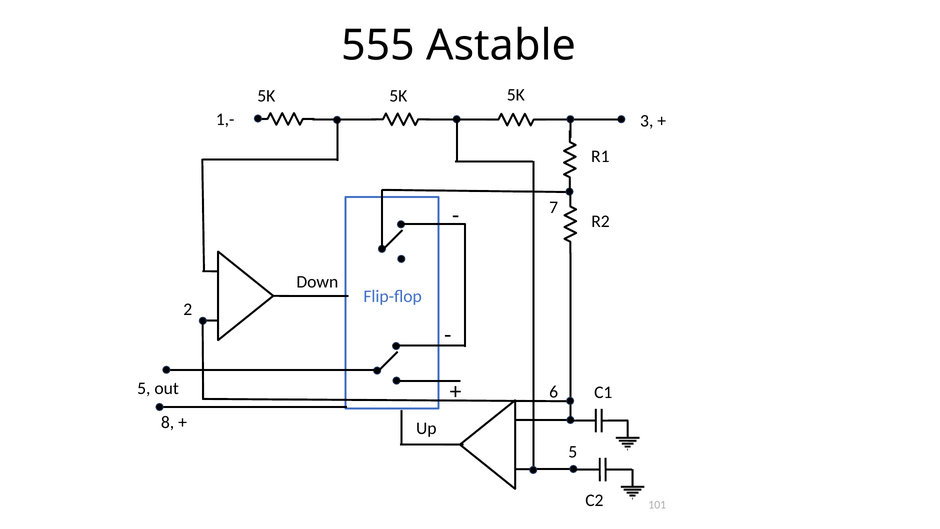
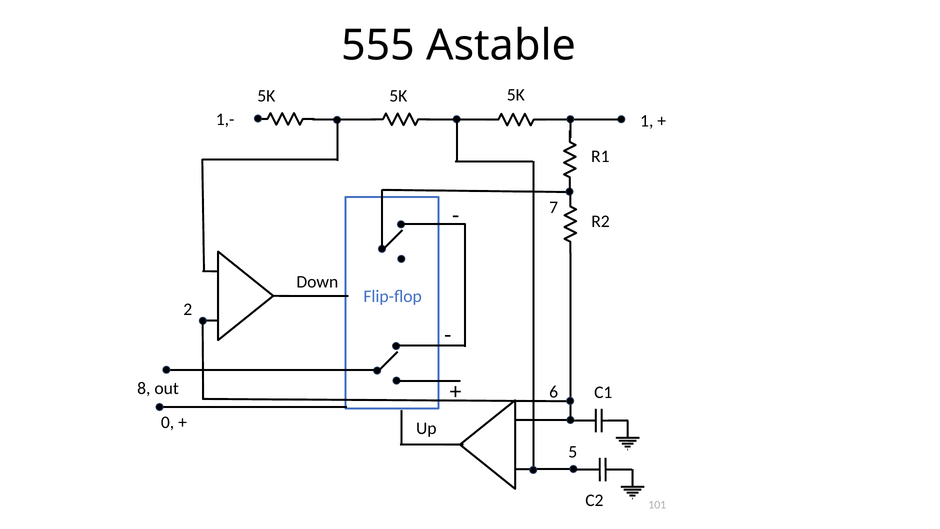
3: 3 -> 1
5 at (144, 388): 5 -> 8
8: 8 -> 0
